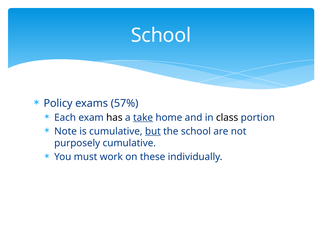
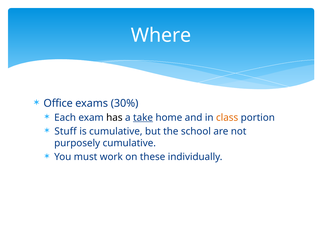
School at (161, 35): School -> Where
Policy: Policy -> Office
57%: 57% -> 30%
class colour: black -> orange
Note: Note -> Stuff
but underline: present -> none
